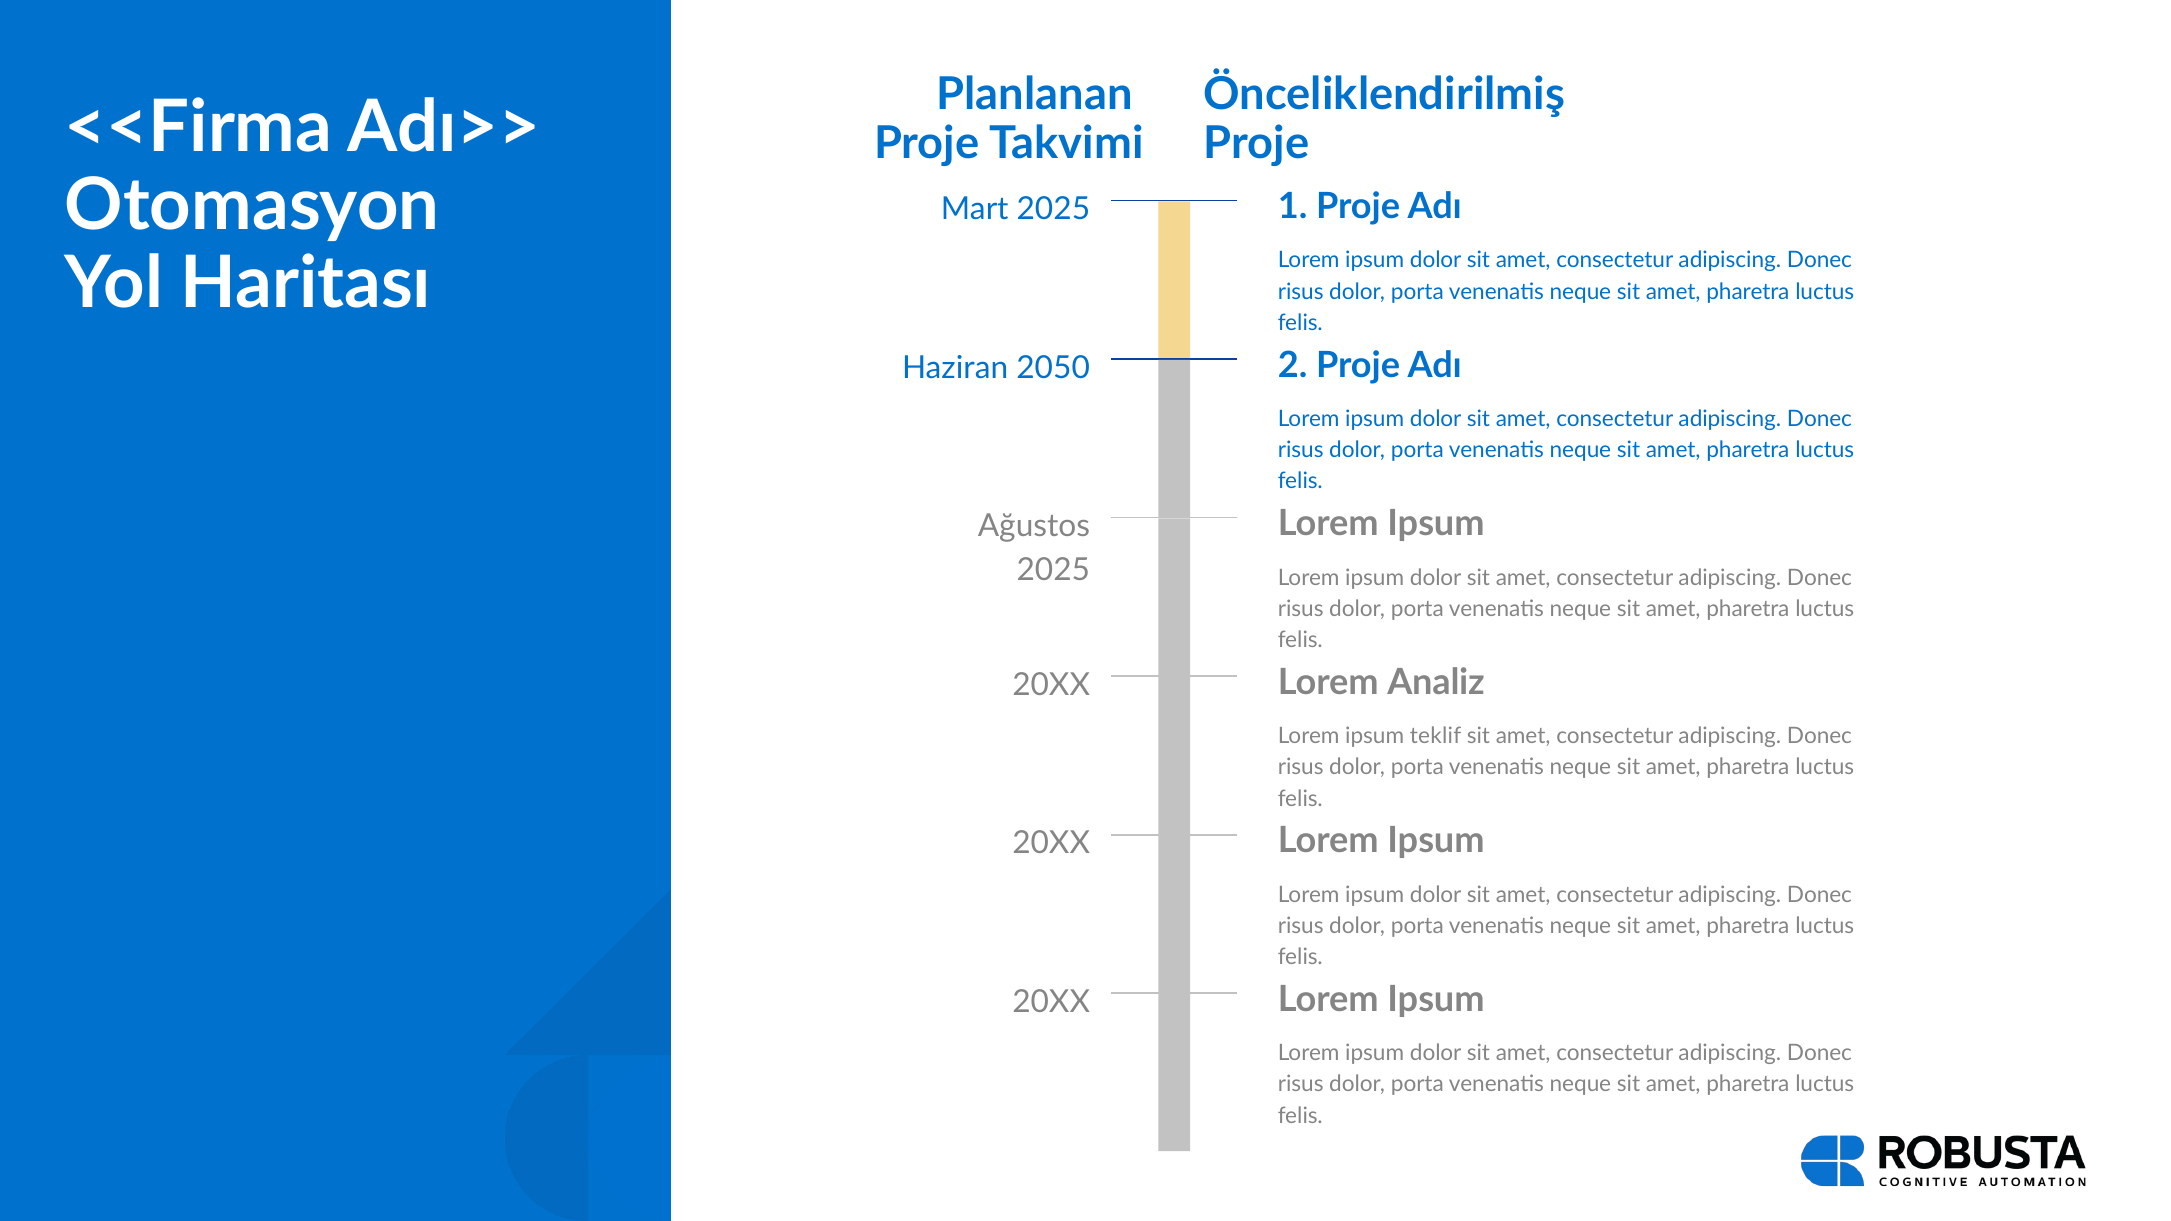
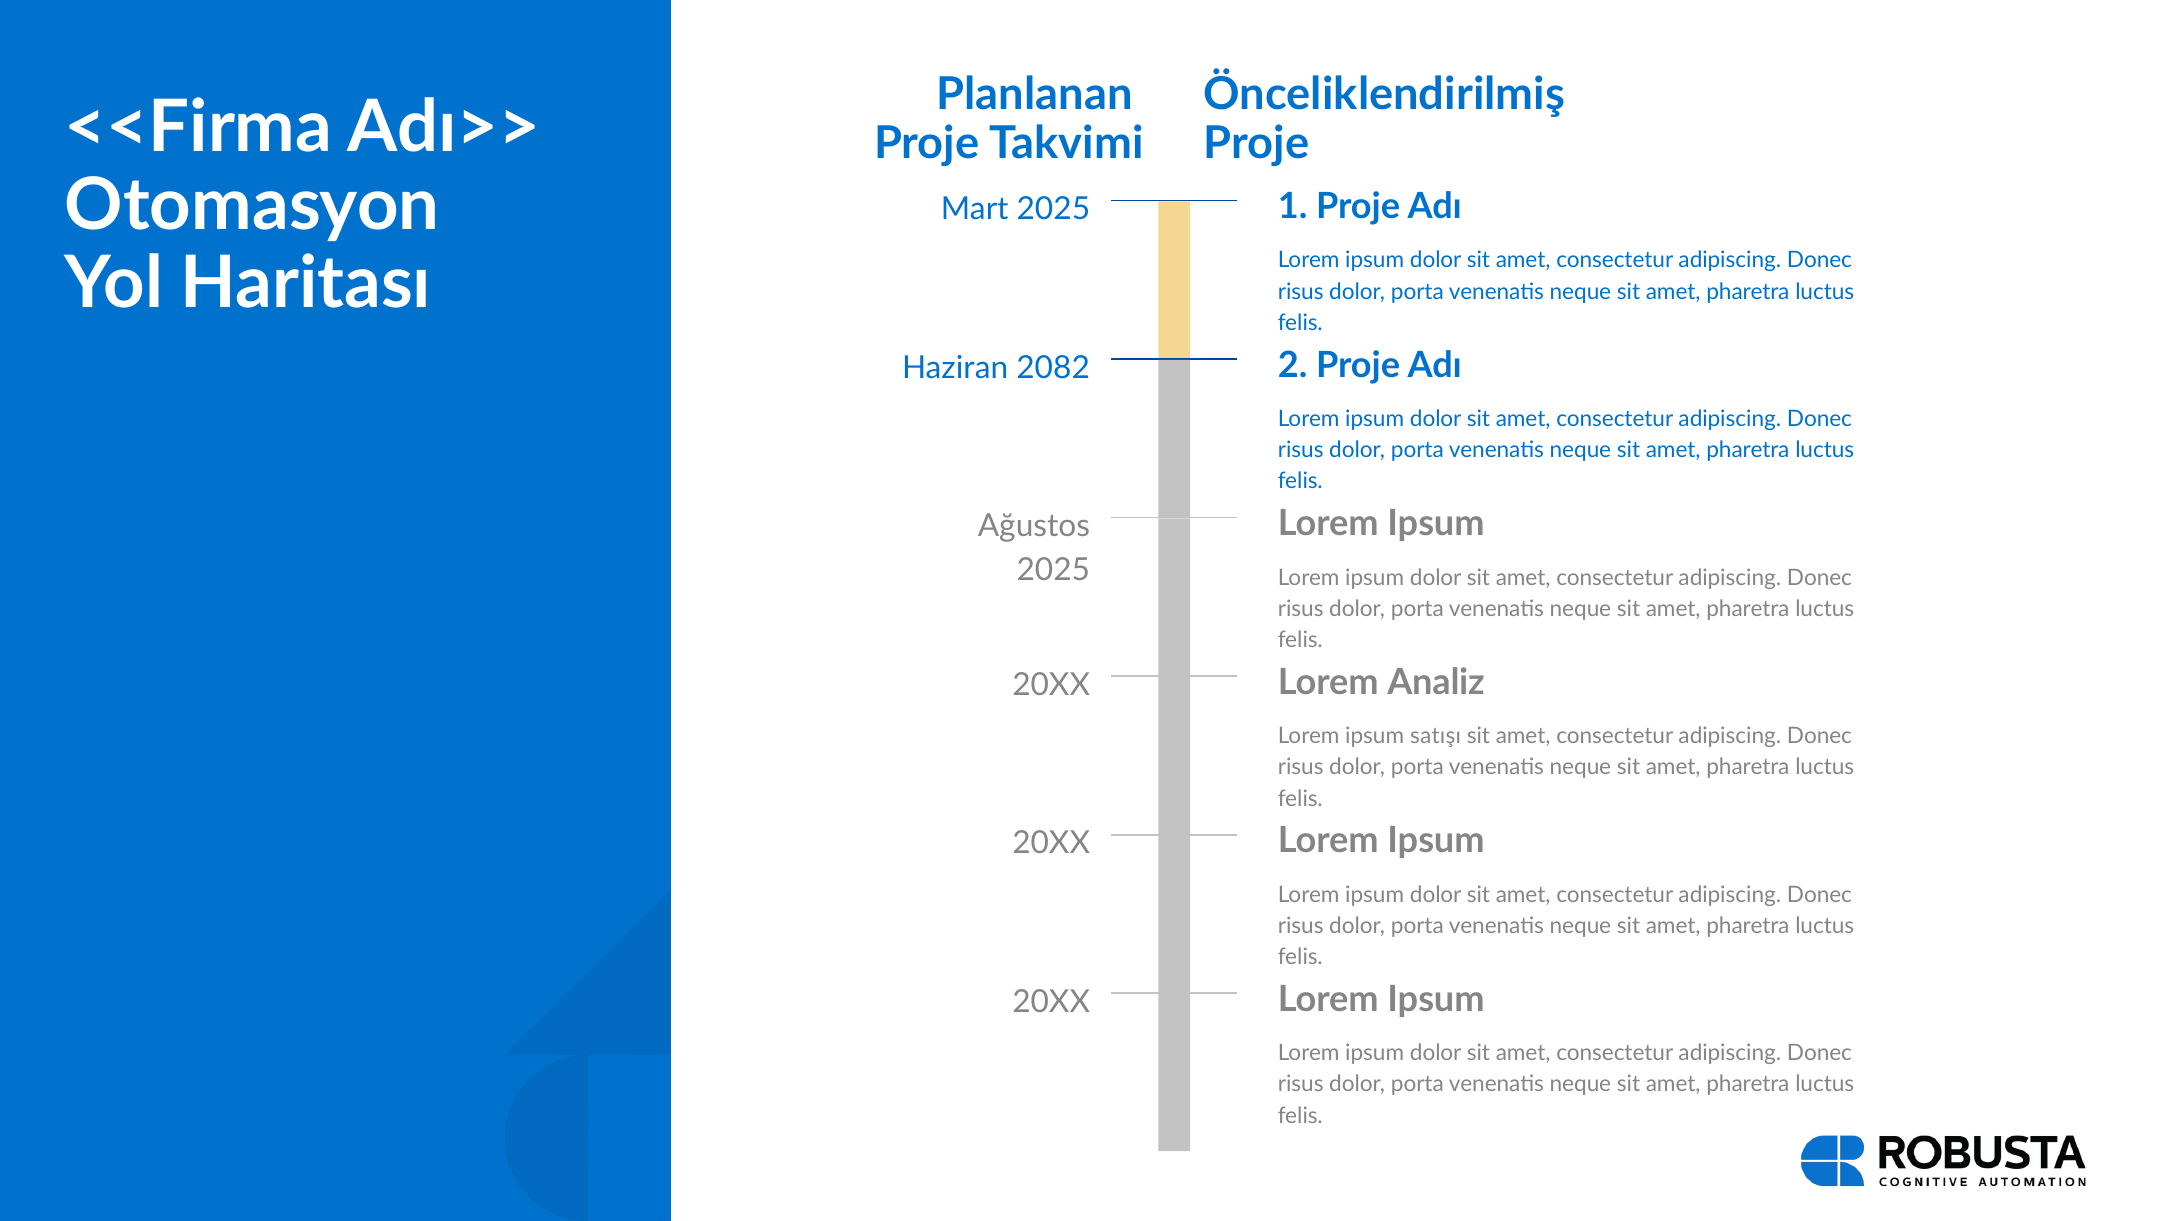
2050: 2050 -> 2082
teklif: teklif -> satışı
